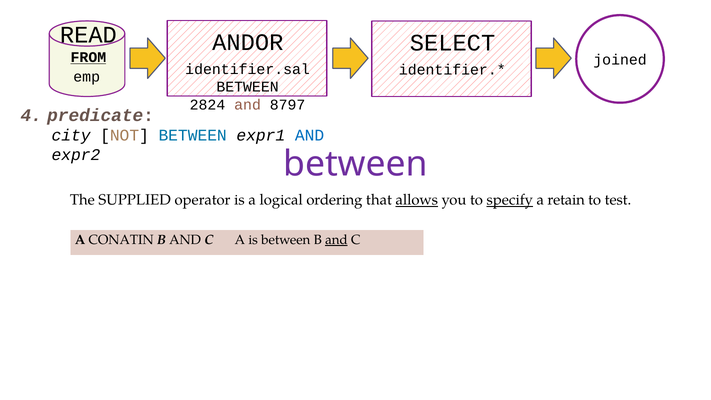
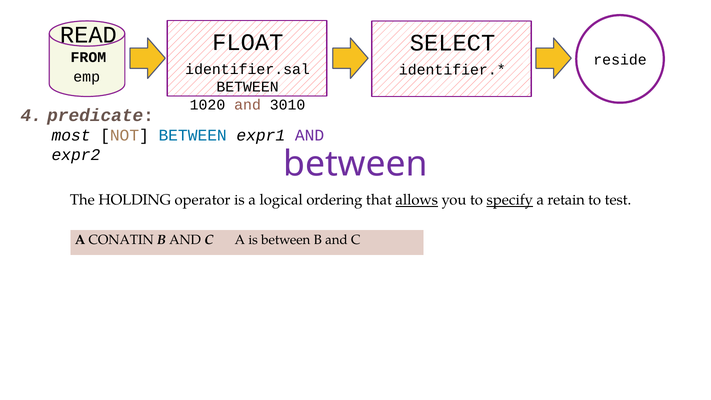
ANDOR: ANDOR -> FLOAT
FROM underline: present -> none
joined: joined -> reside
2824: 2824 -> 1020
8797: 8797 -> 3010
city: city -> most
AND at (310, 136) colour: blue -> purple
SUPPLIED: SUPPLIED -> HOLDING
and at (336, 240) underline: present -> none
